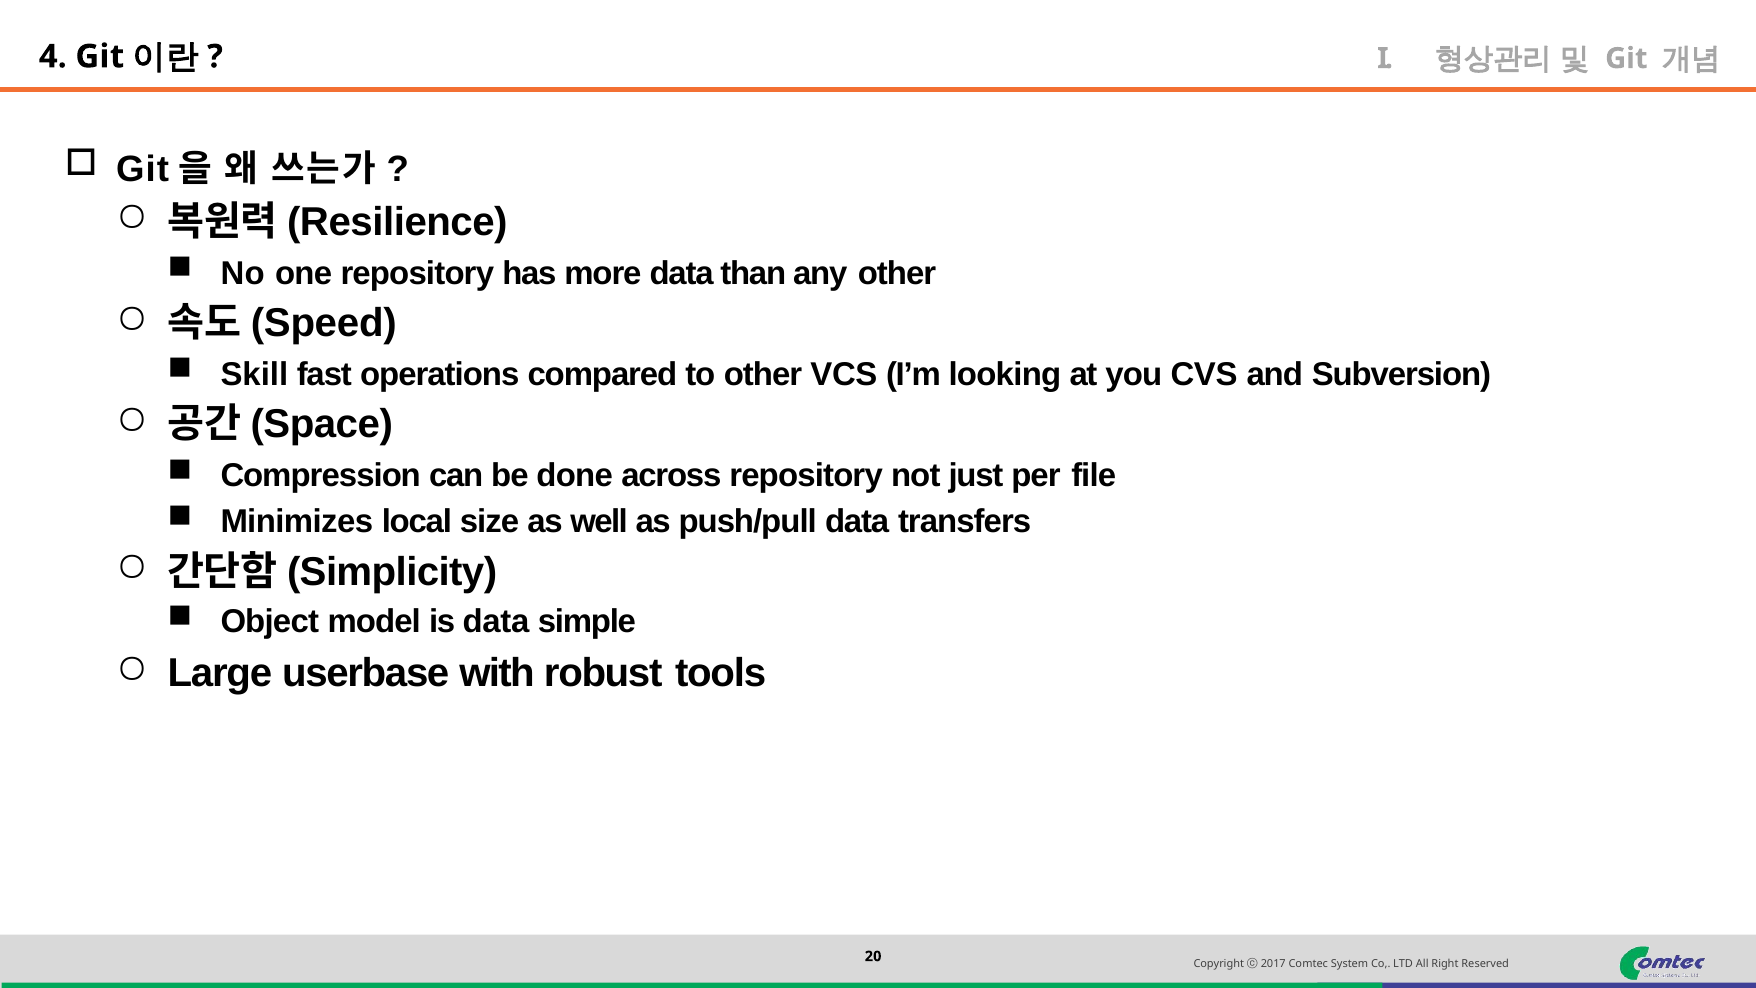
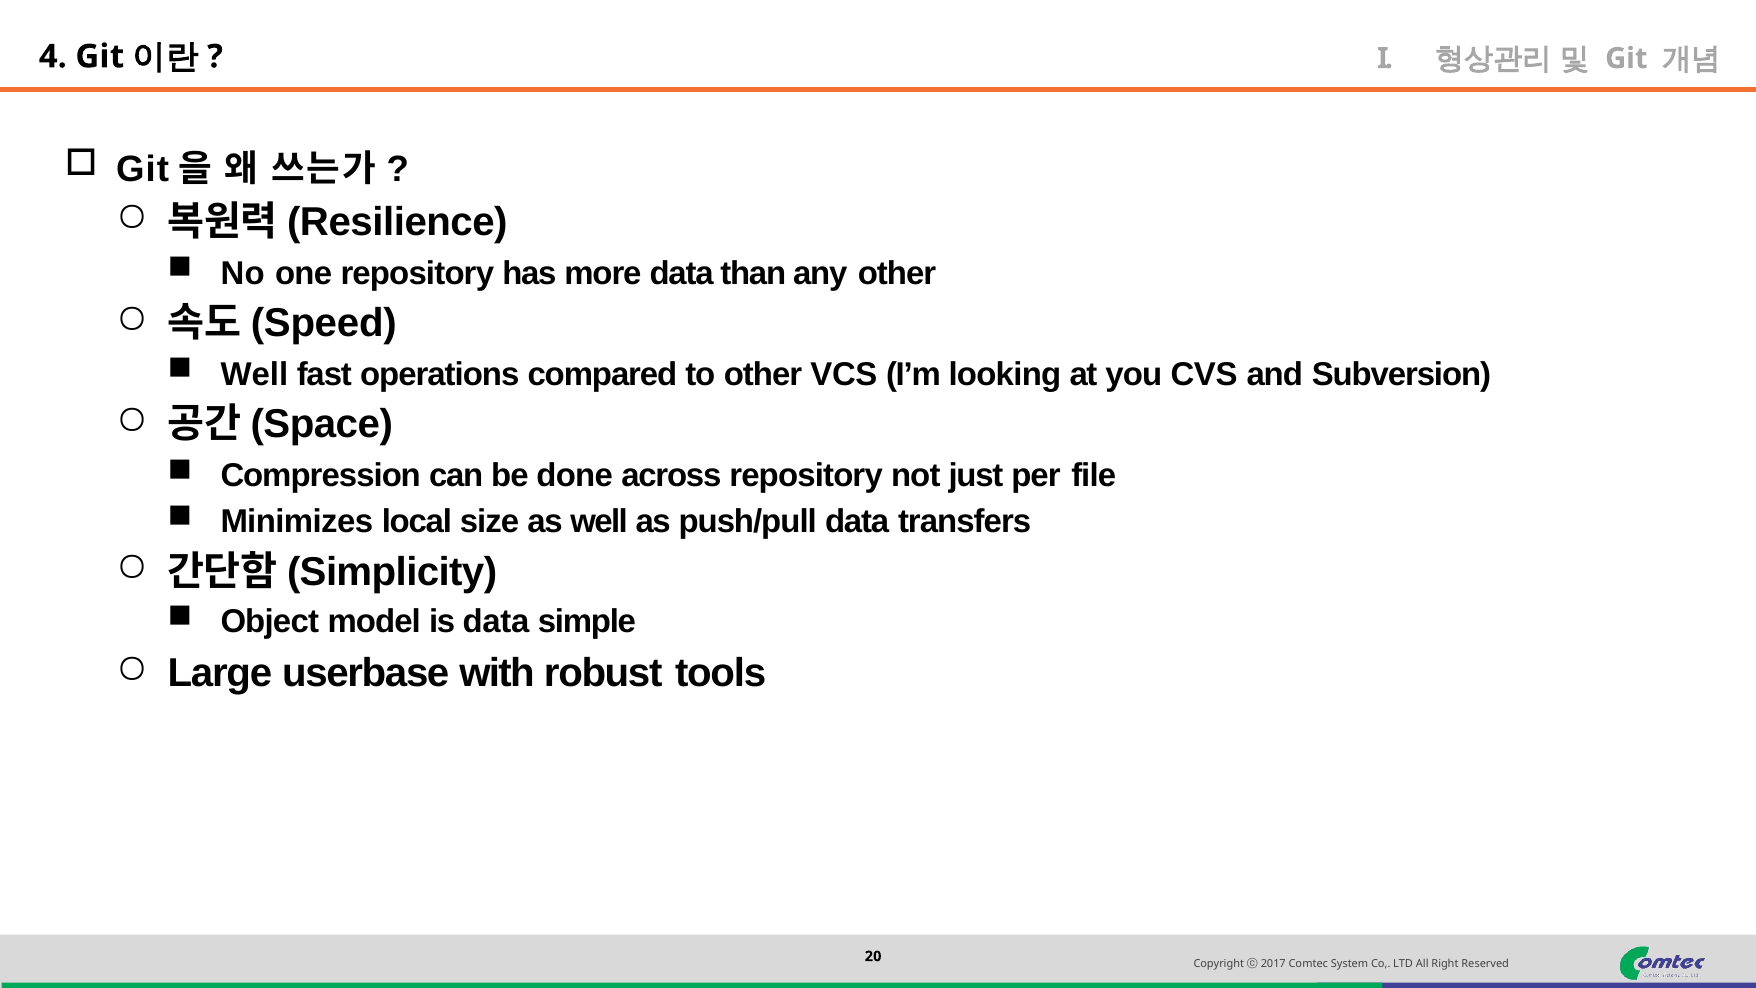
Skill at (254, 374): Skill -> Well
